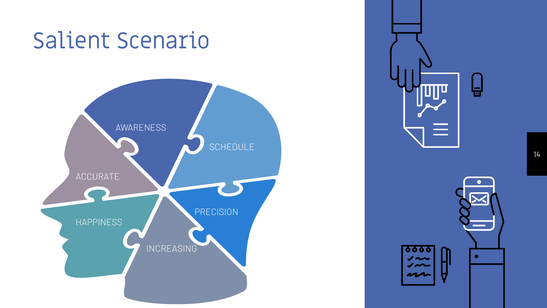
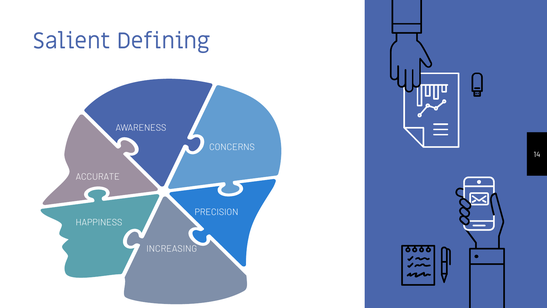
Scenario: Scenario -> Defining
SCHEDULE: SCHEDULE -> CONCERNS
